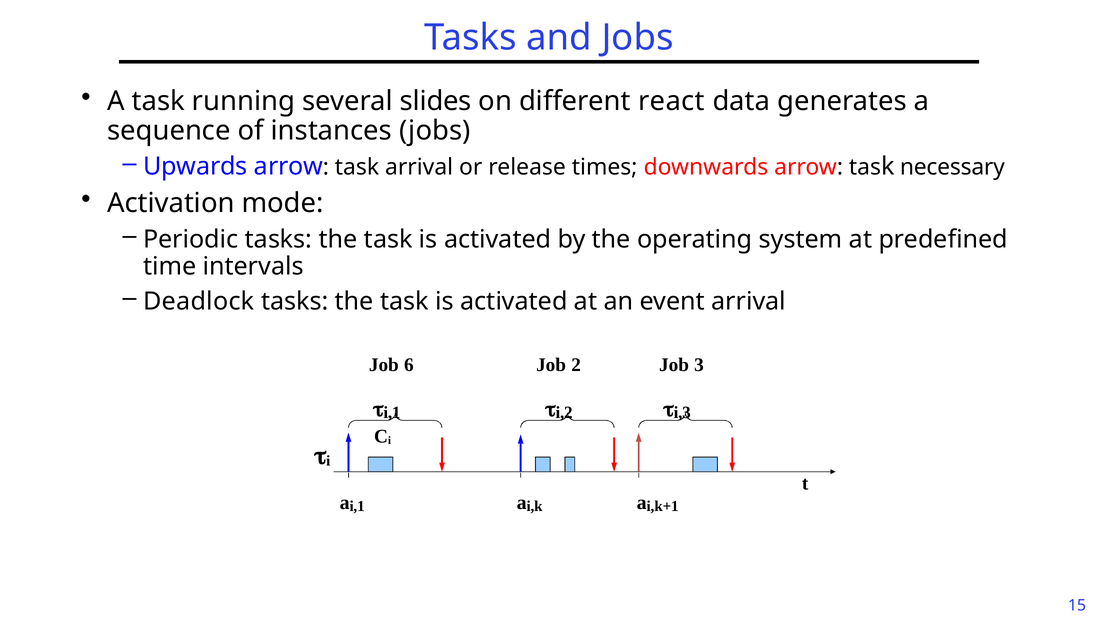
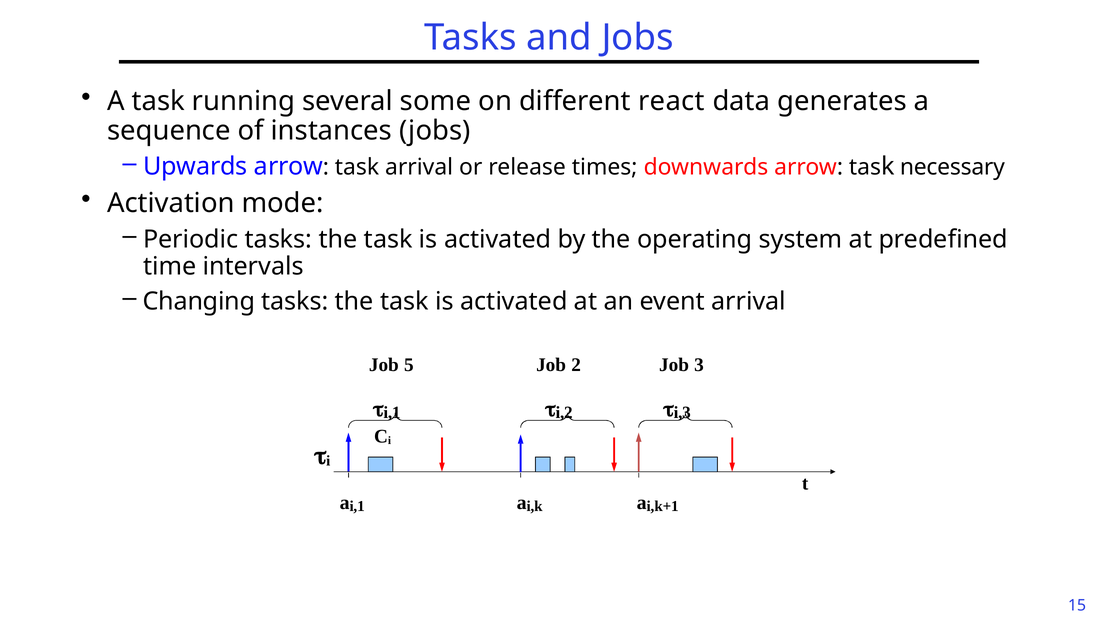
slides: slides -> some
Deadlock: Deadlock -> Changing
6: 6 -> 5
